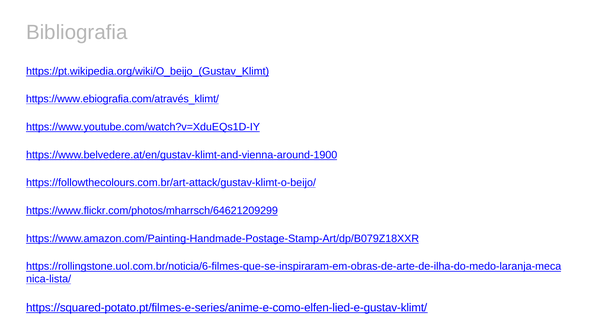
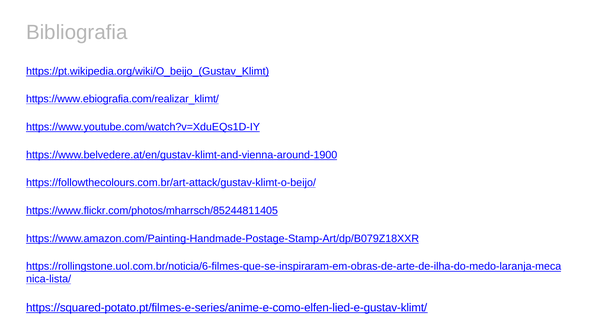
https://www.ebiografia.com/através_klimt/: https://www.ebiografia.com/através_klimt/ -> https://www.ebiografia.com/realizar_klimt/
https://www.flickr.com/photos/mharrsch/64621209299: https://www.flickr.com/photos/mharrsch/64621209299 -> https://www.flickr.com/photos/mharrsch/85244811405
